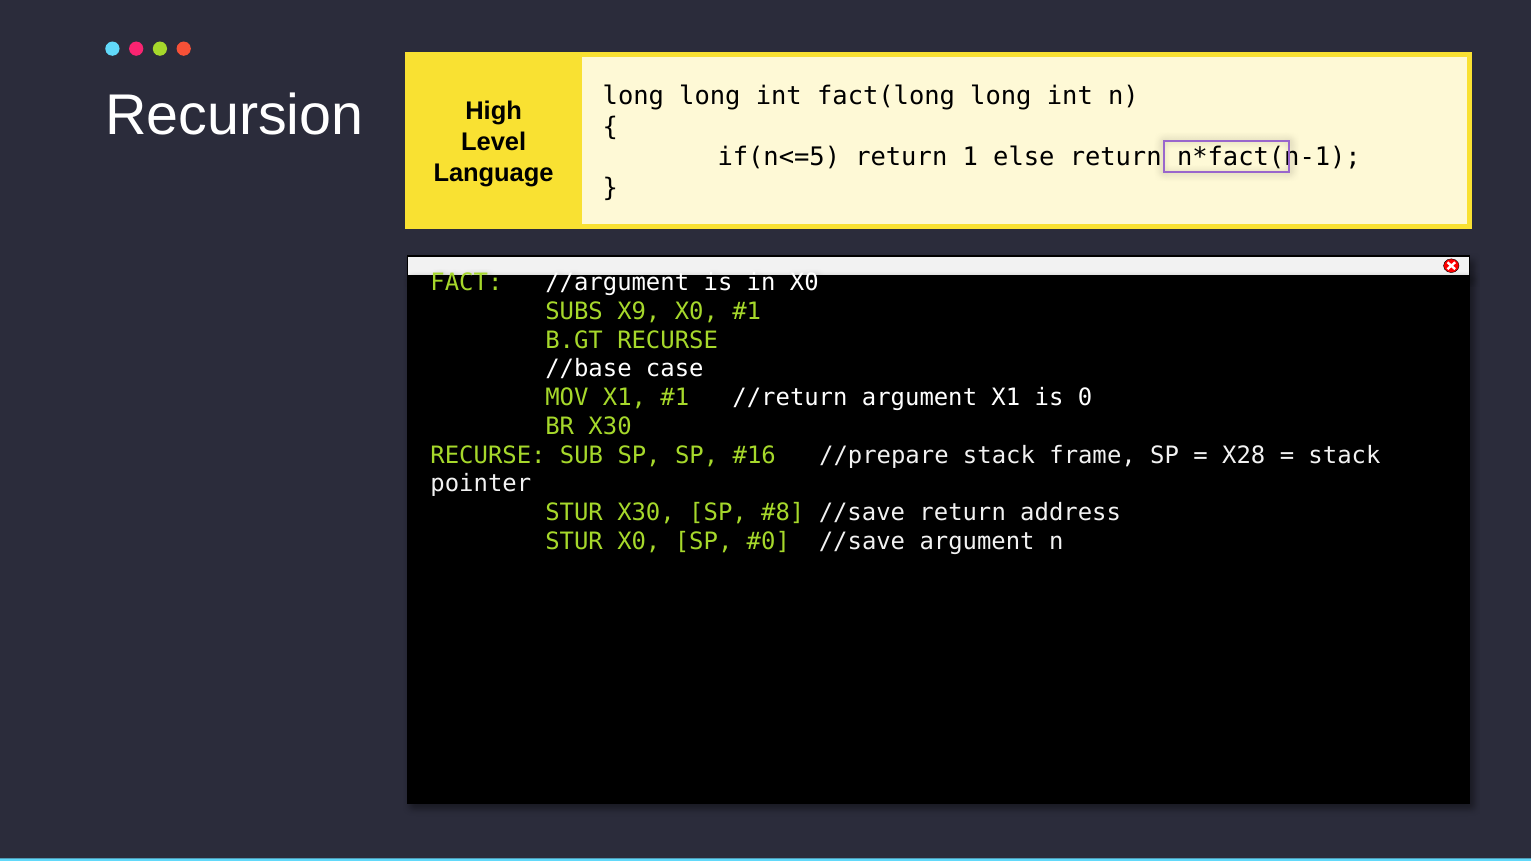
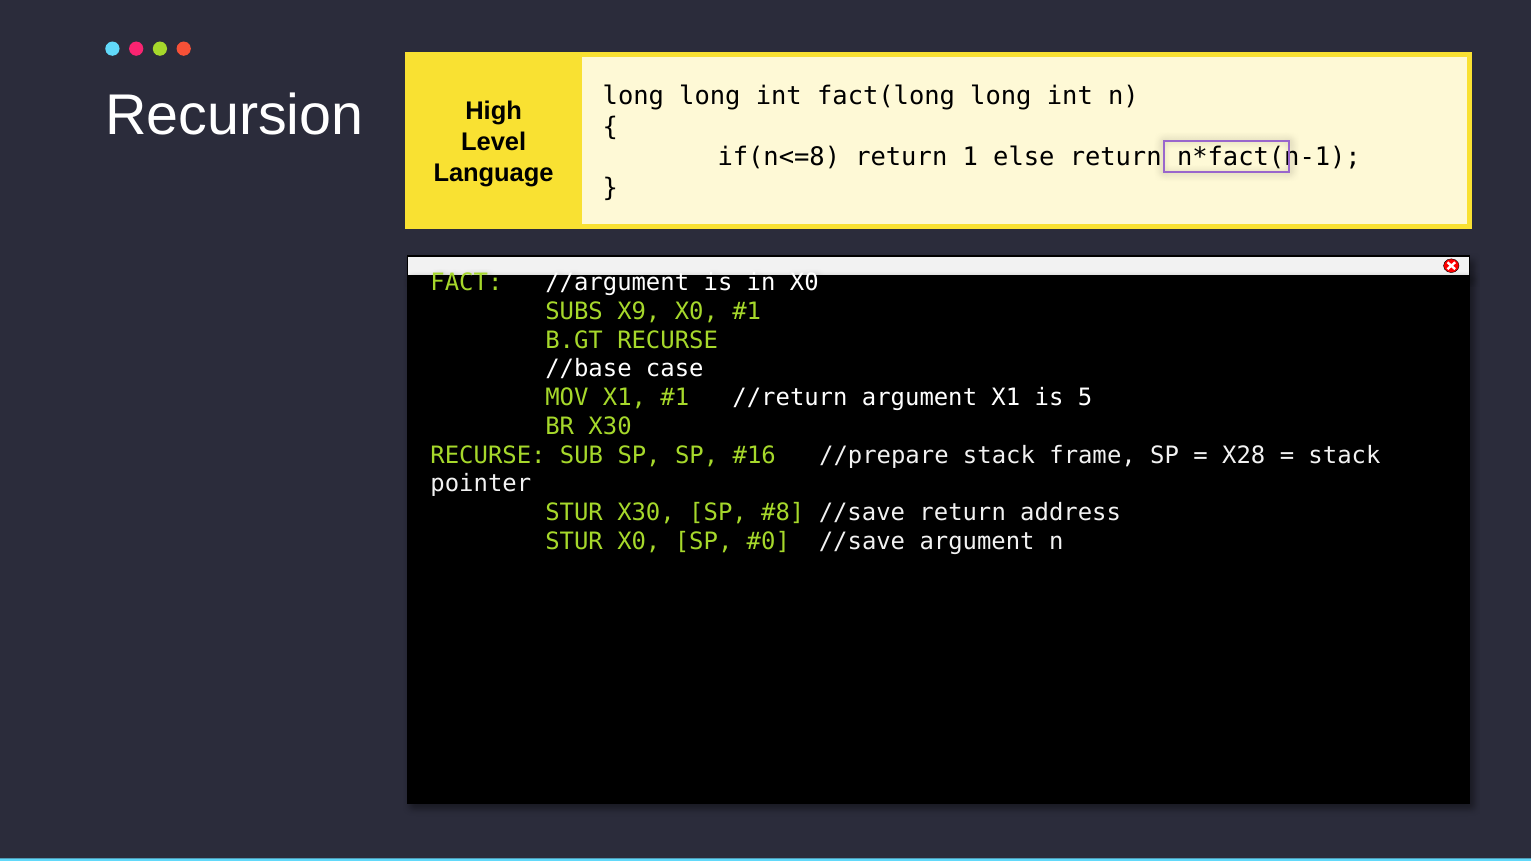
if(n<=5: if(n<=5 -> if(n<=8
0: 0 -> 5
